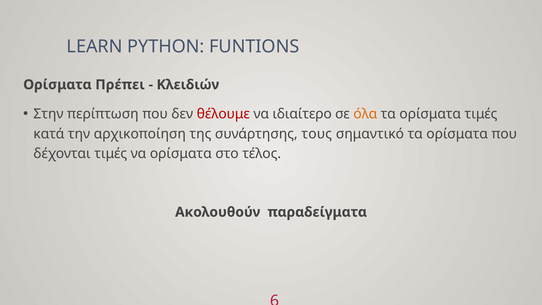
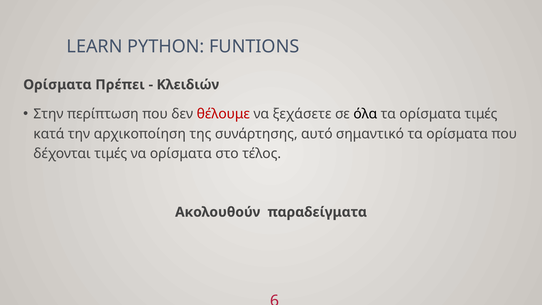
ιδιαίτερο: ιδιαίτερο -> ξεχάσετε
όλα colour: orange -> black
τους: τους -> αυτό
